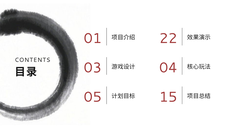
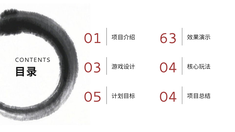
22: 22 -> 63
15 at (168, 97): 15 -> 04
